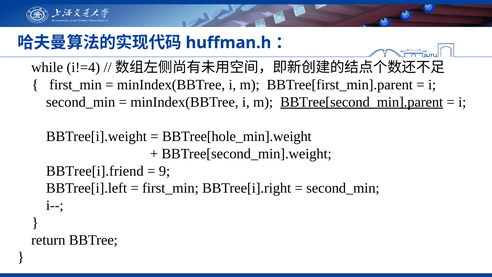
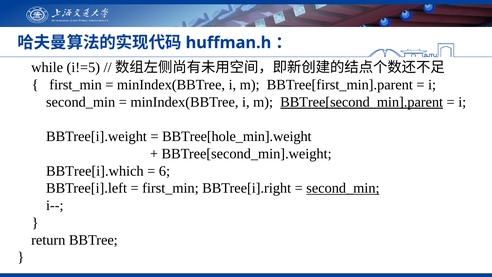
i!=4: i!=4 -> i!=5
BBTree[i].friend: BBTree[i].friend -> BBTree[i].which
9: 9 -> 6
second_min at (343, 188) underline: none -> present
